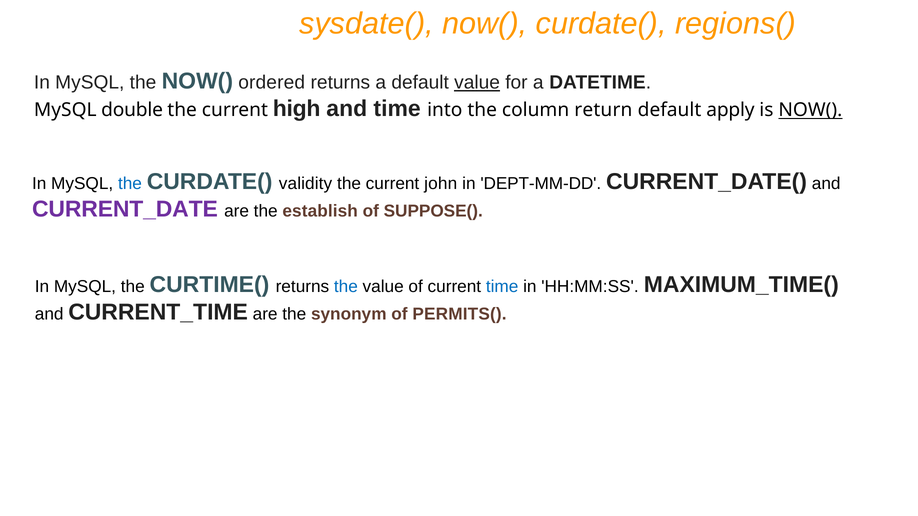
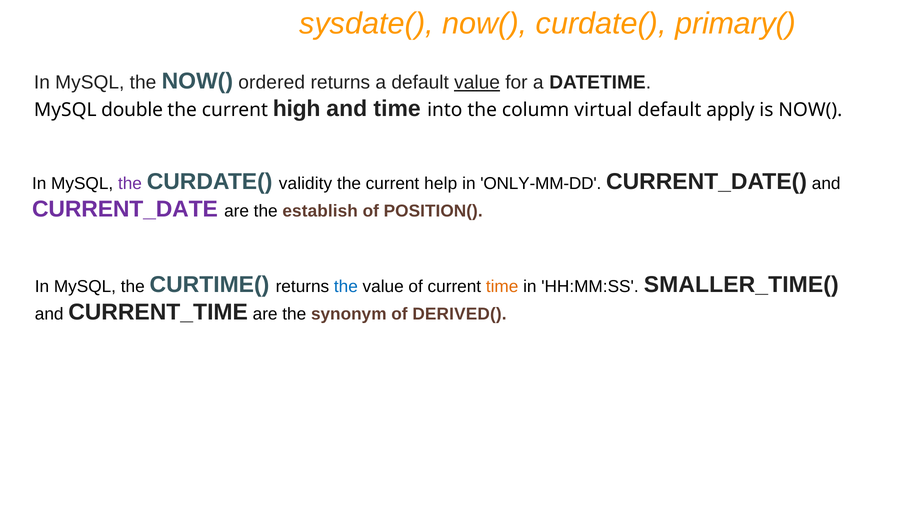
regions(: regions( -> primary(
return: return -> virtual
NOW( at (810, 110) underline: present -> none
the at (130, 184) colour: blue -> purple
john: john -> help
DEPT-MM-DD: DEPT-MM-DD -> ONLY-MM-DD
SUPPOSE(: SUPPOSE( -> POSITION(
time at (502, 287) colour: blue -> orange
MAXIMUM_TIME(: MAXIMUM_TIME( -> SMALLER_TIME(
PERMITS(: PERMITS( -> DERIVED(
